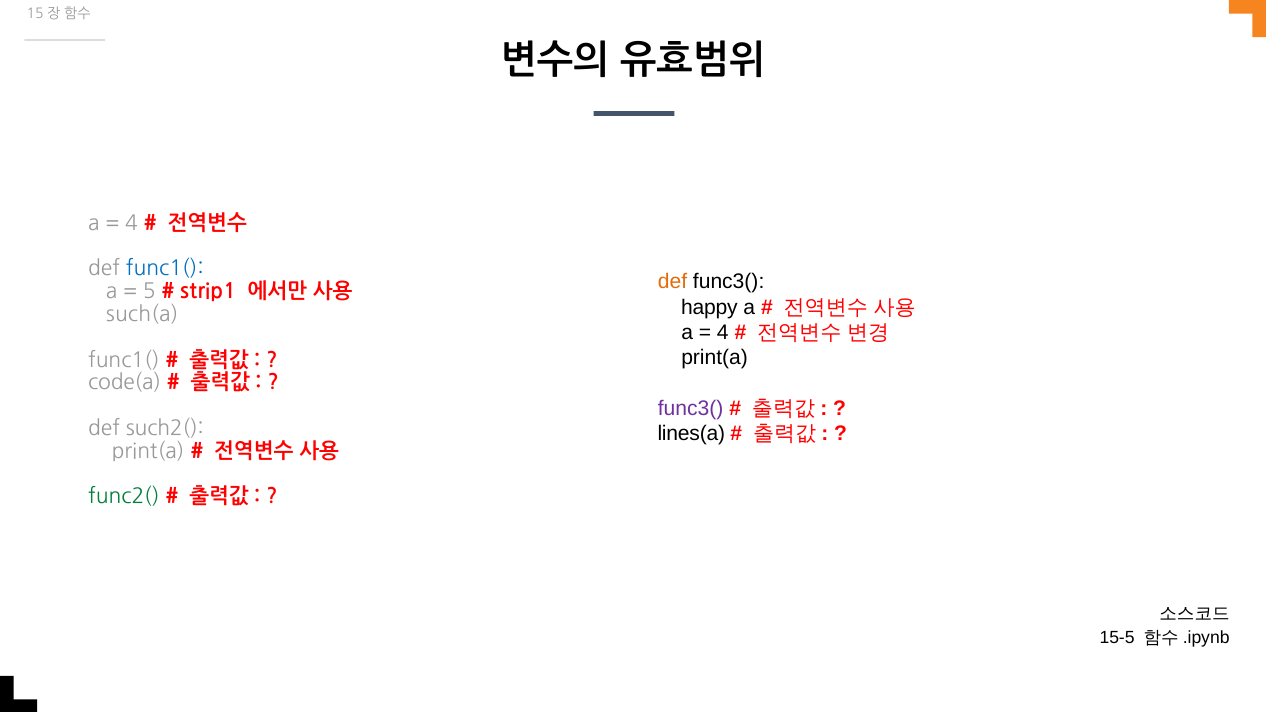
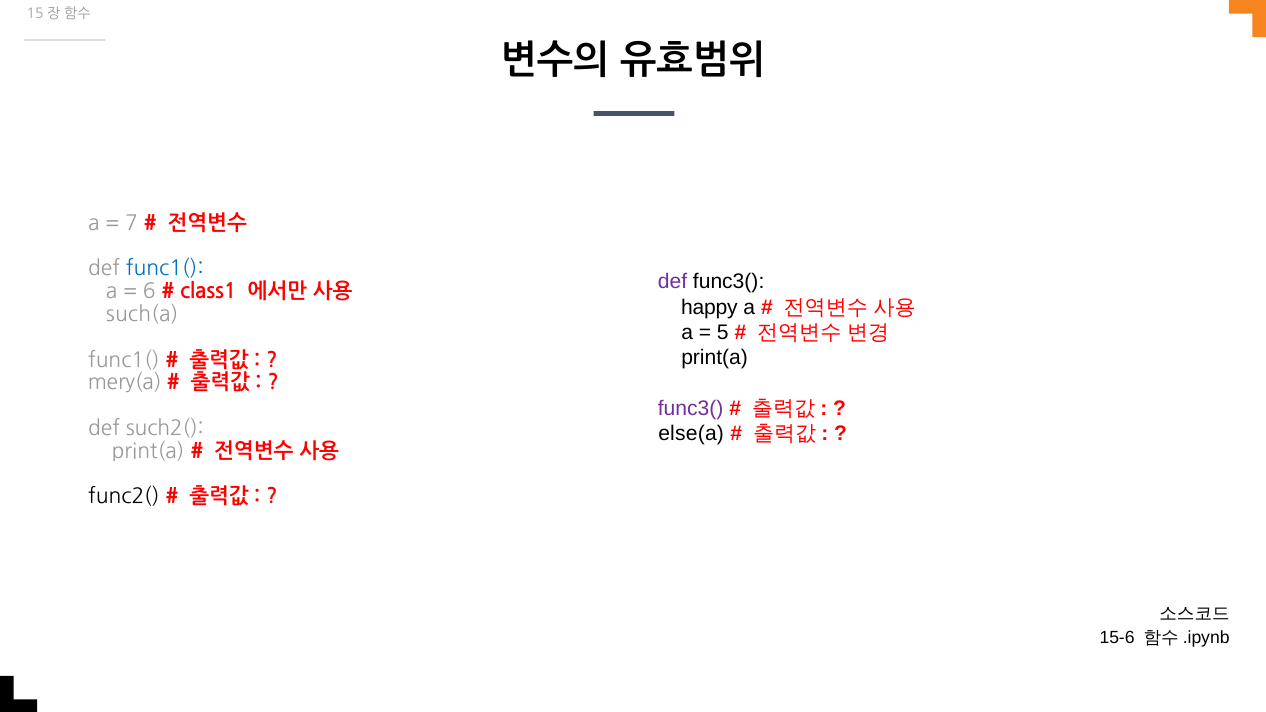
4 at (132, 224): 4 -> 7
def at (673, 282) colour: orange -> purple
5: 5 -> 6
strip1: strip1 -> class1
4 at (723, 333): 4 -> 5
code(a: code(a -> mery(a
lines(a: lines(a -> else(a
func2( colour: green -> black
15-5: 15-5 -> 15-6
